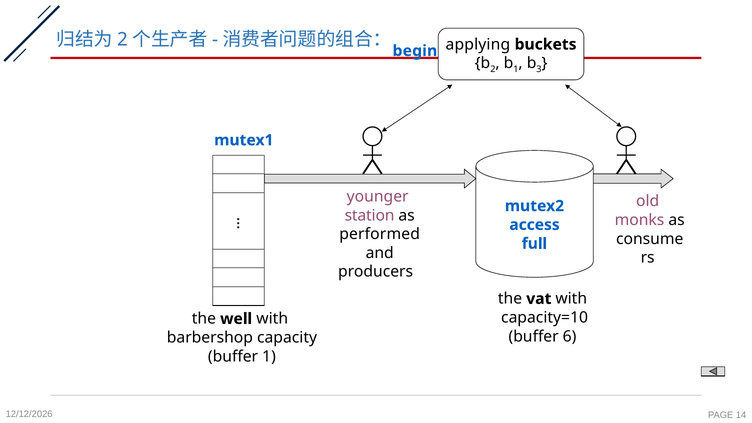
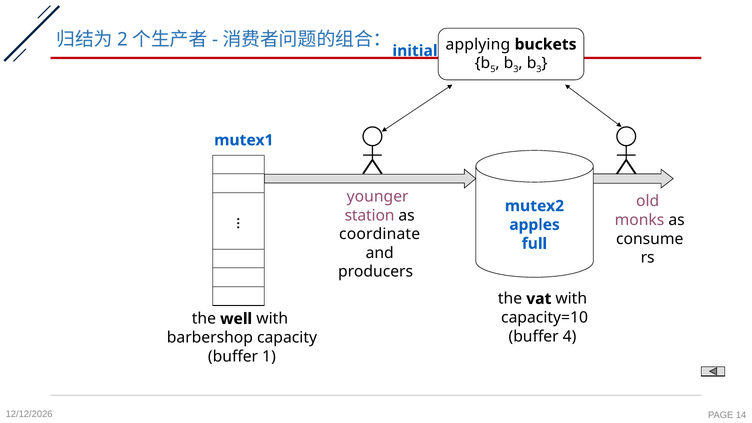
begin: begin -> initial
2 at (493, 69): 2 -> 5
1 at (516, 69): 1 -> 3
access: access -> apples
performed: performed -> coordinate
6: 6 -> 4
